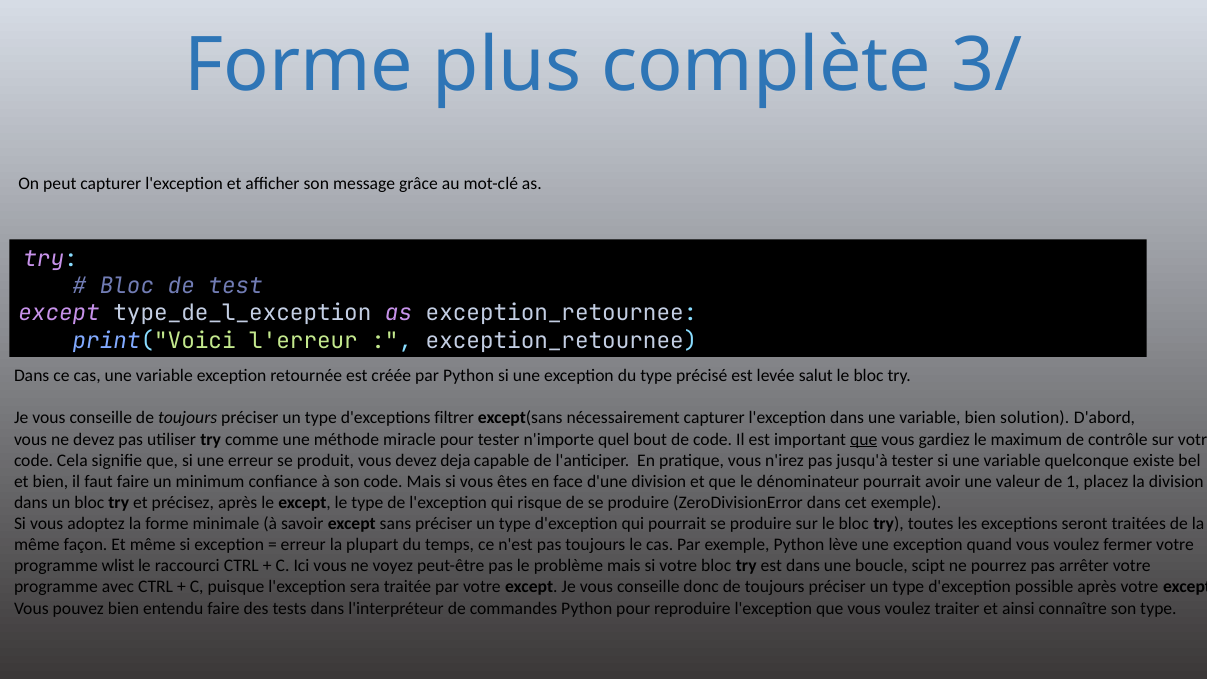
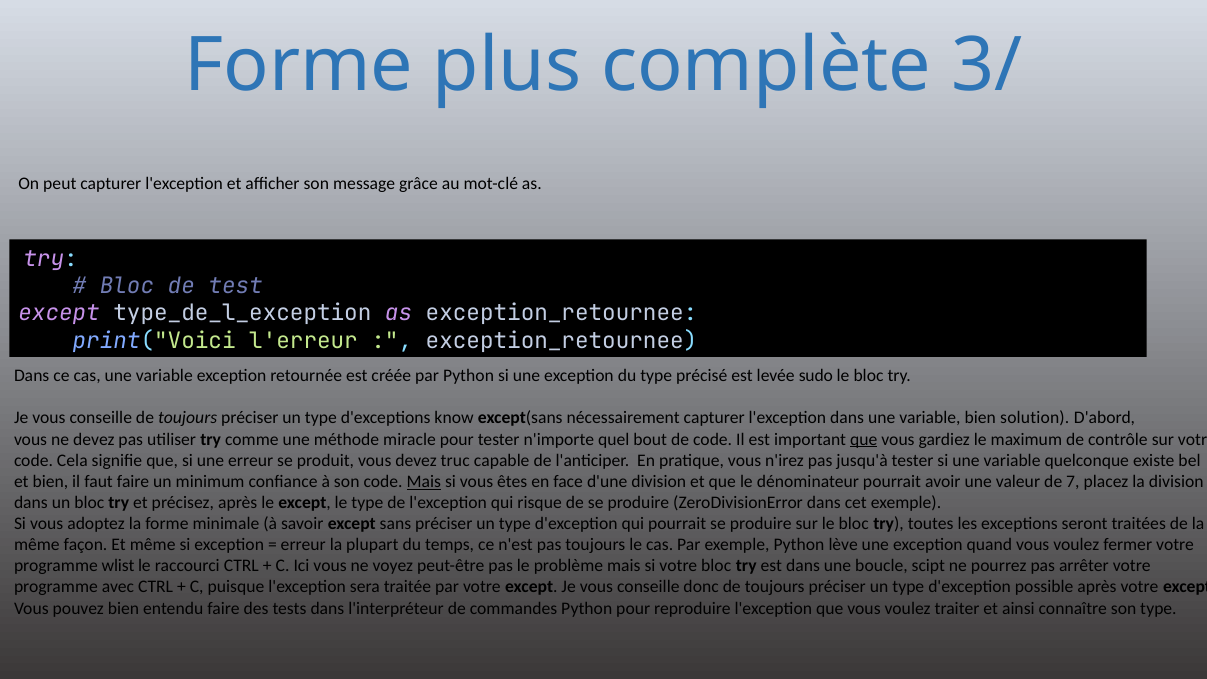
salut: salut -> sudo
filtrer: filtrer -> know
deja: deja -> truc
Mais at (424, 481) underline: none -> present
1: 1 -> 7
